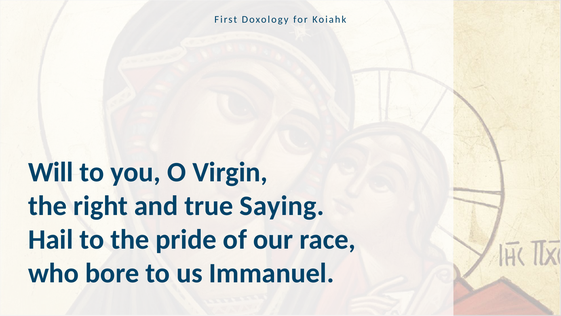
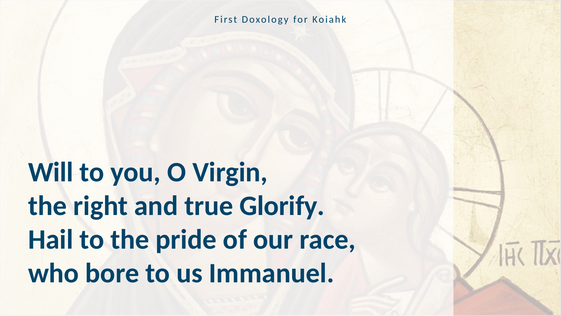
Saying: Saying -> Glorify
